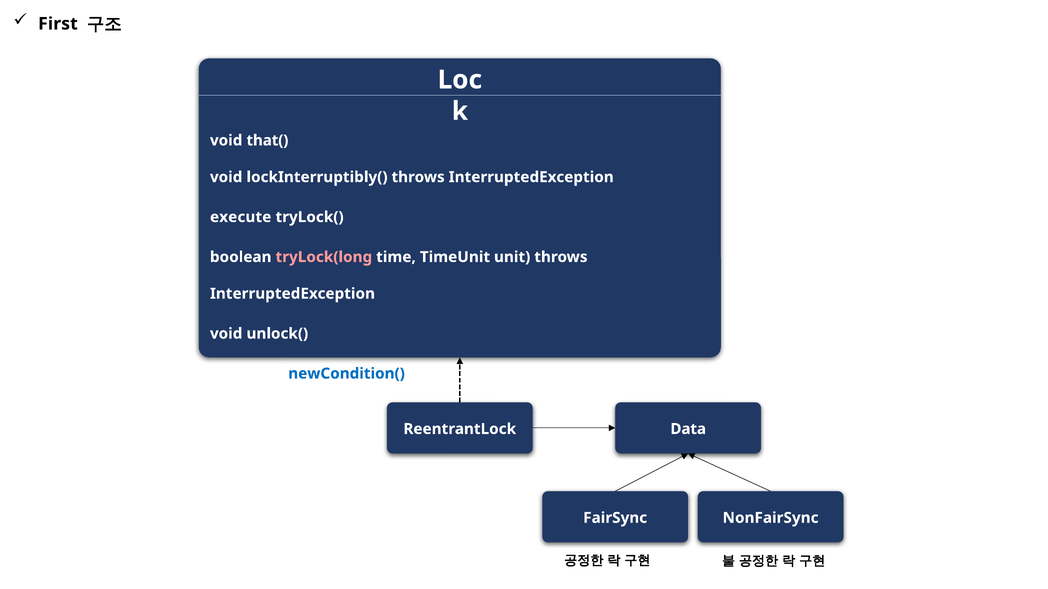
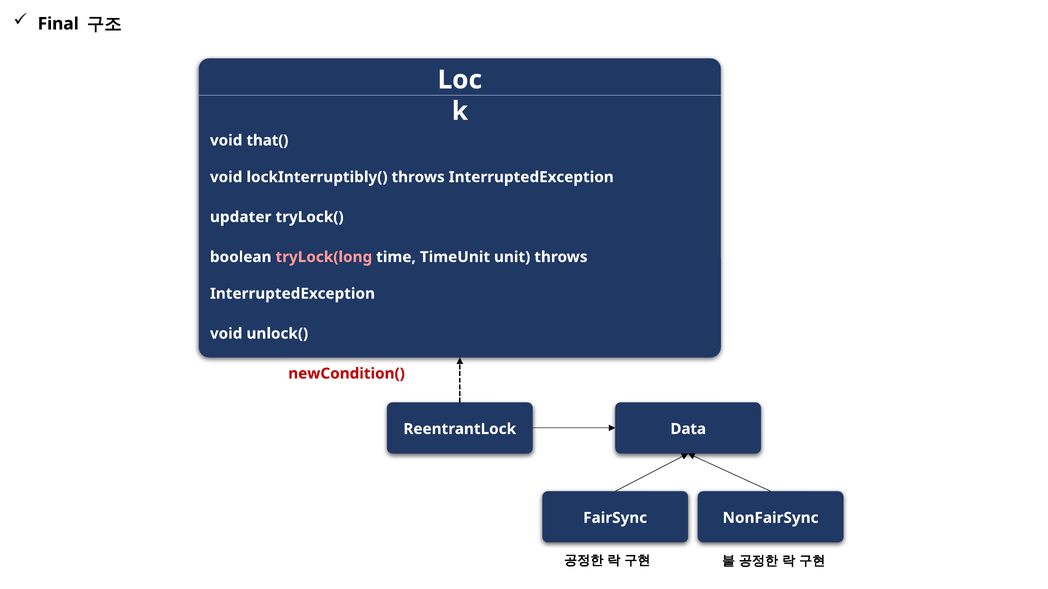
First: First -> Final
execute: execute -> updater
newCondition( colour: blue -> red
